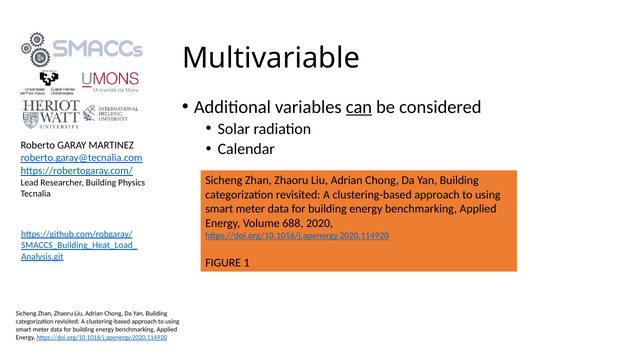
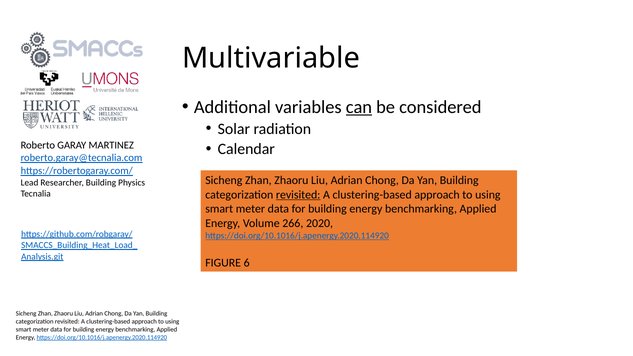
revisited at (298, 195) underline: none -> present
688: 688 -> 266
1: 1 -> 6
